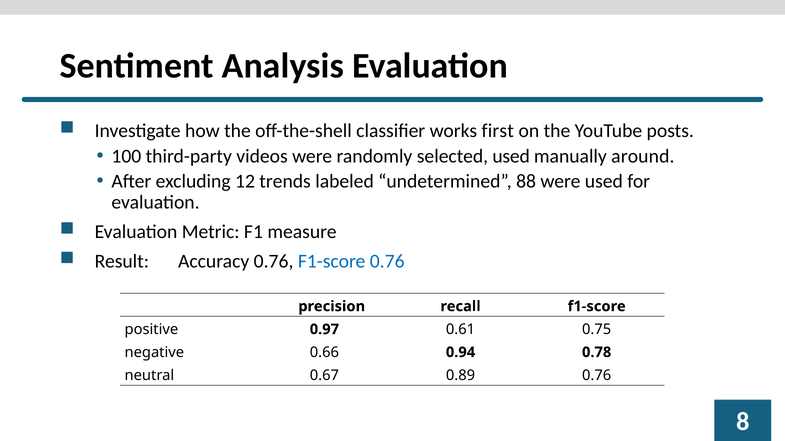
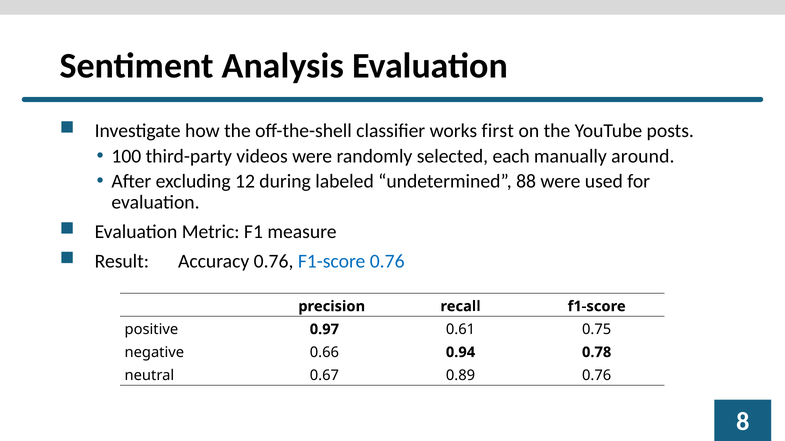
selected used: used -> each
trends: trends -> during
